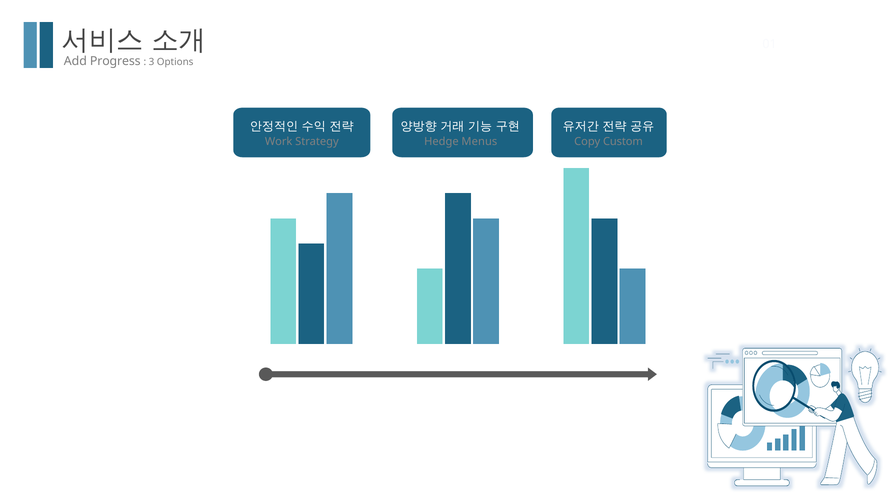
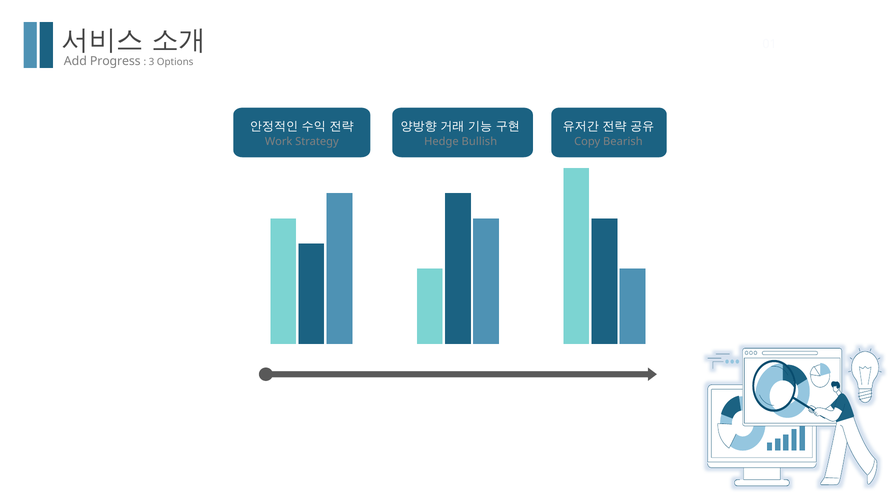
Menus: Menus -> Bullish
Custom: Custom -> Bearish
